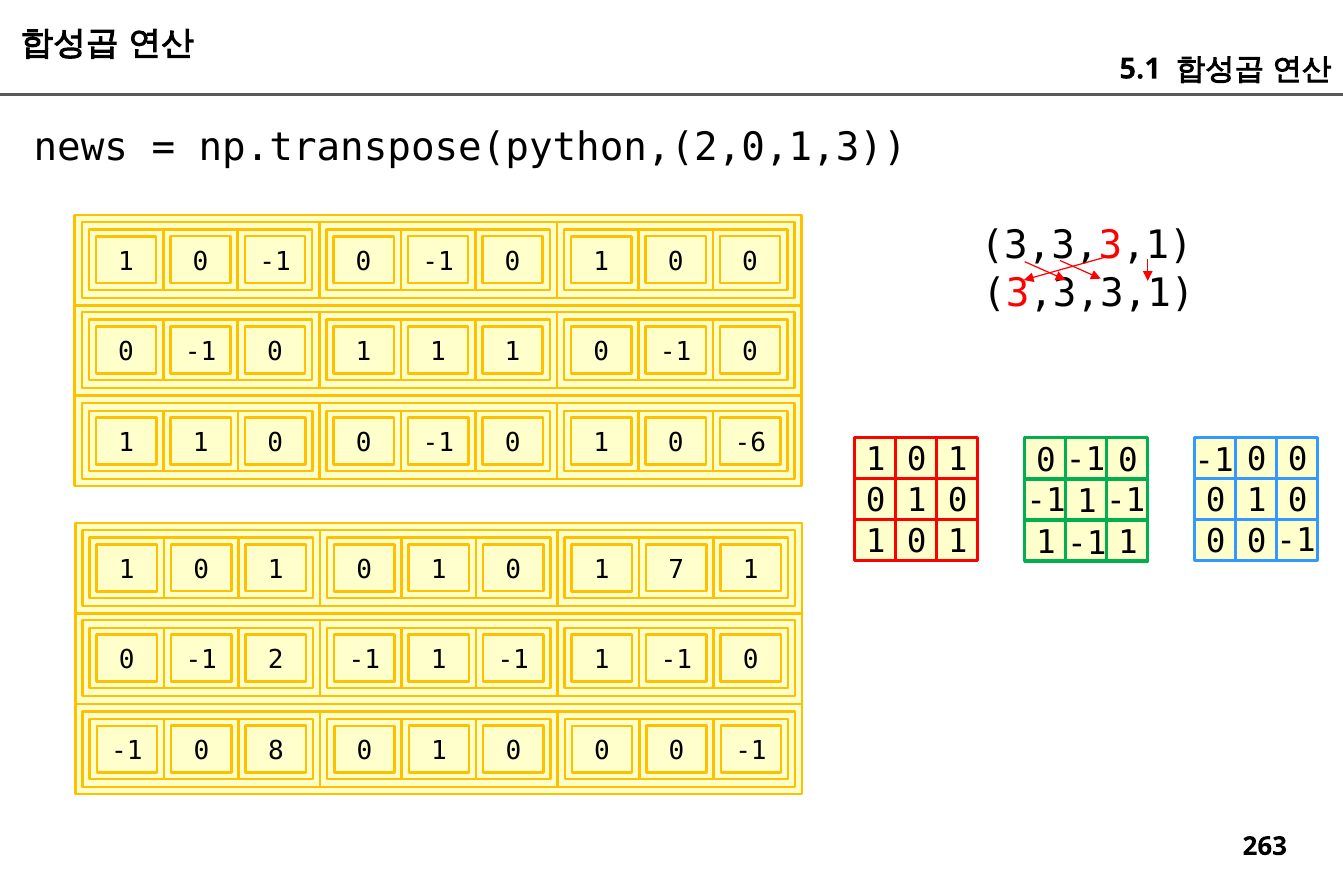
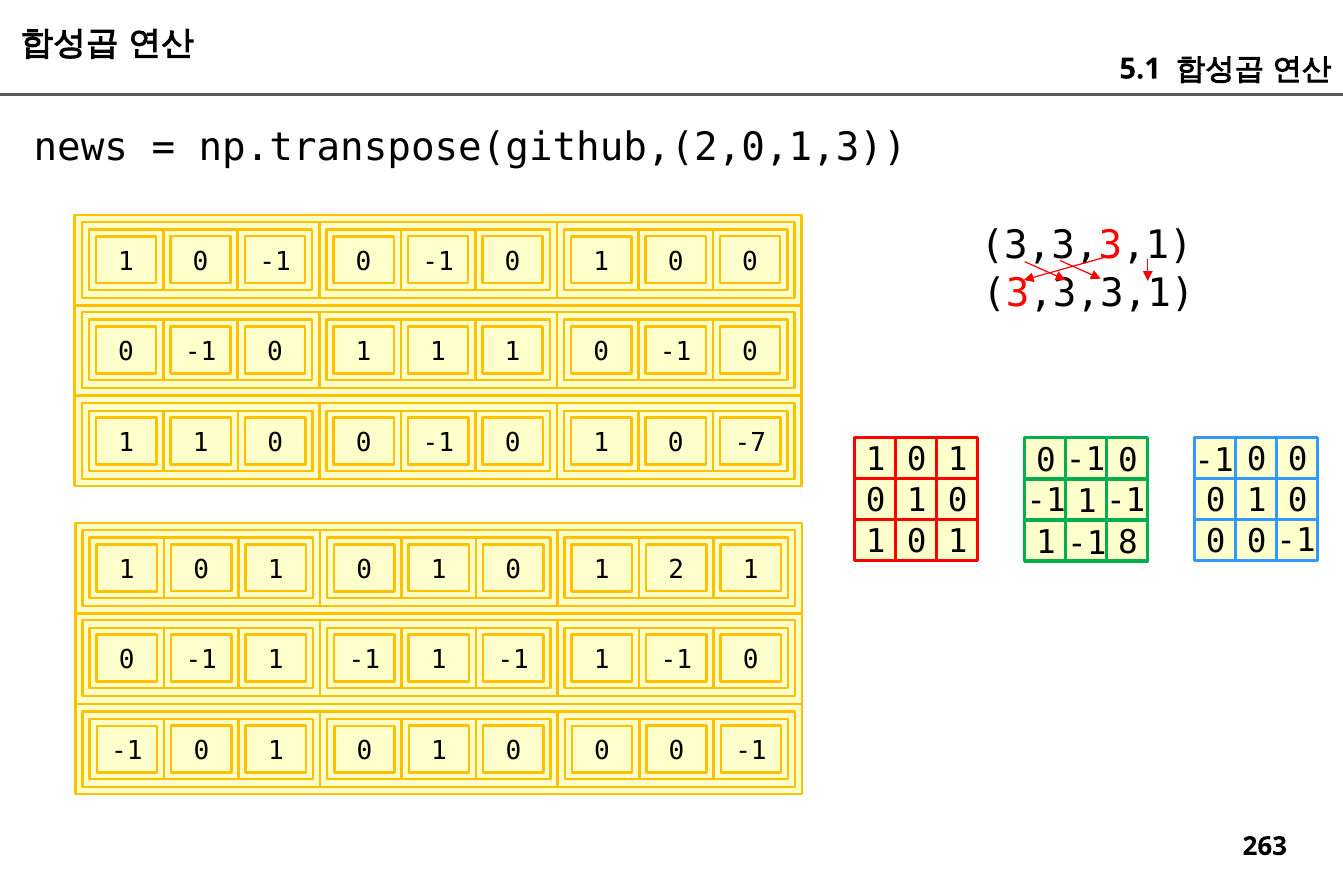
np.transpose(python,(2,0,1,3: np.transpose(python,(2,0,1,3 -> np.transpose(github,(2,0,1,3
-6: -6 -> -7
1 at (1128, 543): 1 -> 8
7: 7 -> 2
0 -1 2: 2 -> 1
8 at (276, 751): 8 -> 1
